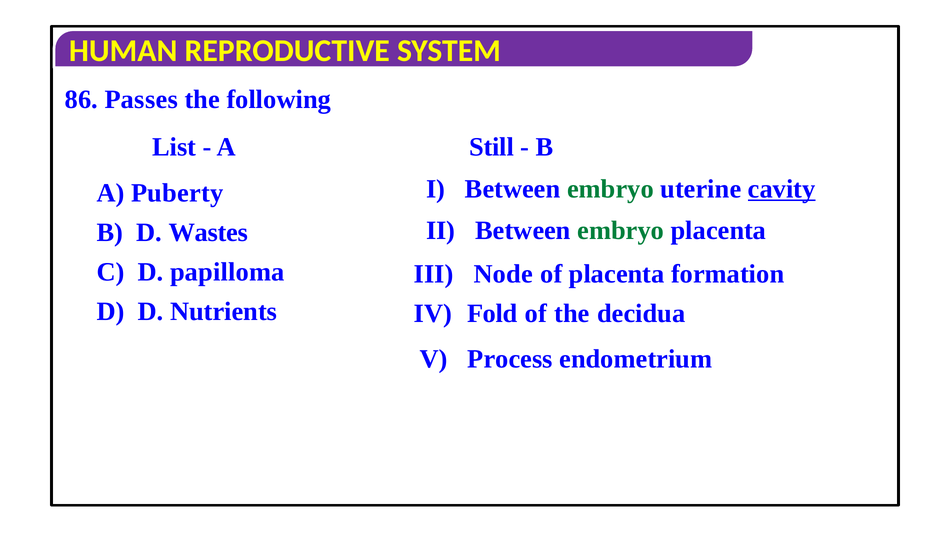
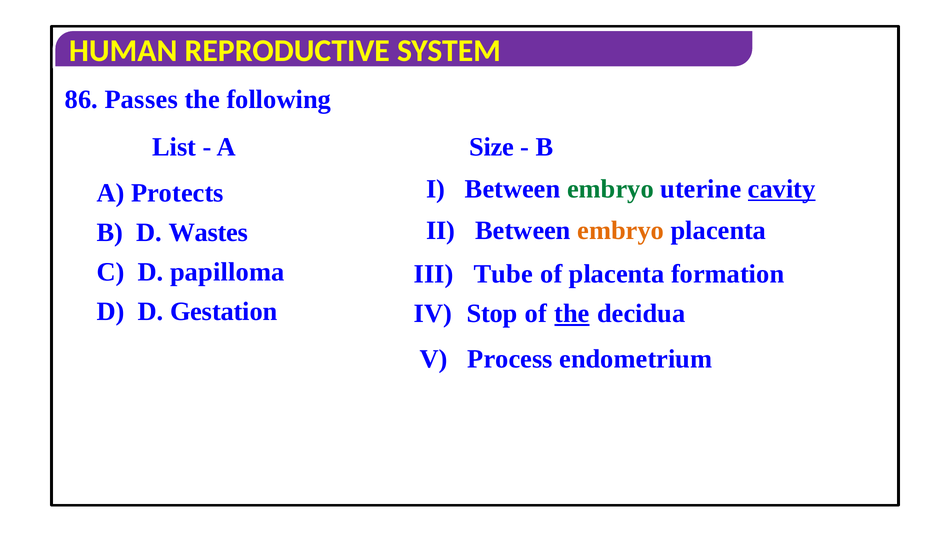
Still: Still -> Size
Puberty: Puberty -> Protects
embryo at (621, 231) colour: green -> orange
Node: Node -> Tube
Nutrients: Nutrients -> Gestation
Fold: Fold -> Stop
the at (572, 314) underline: none -> present
